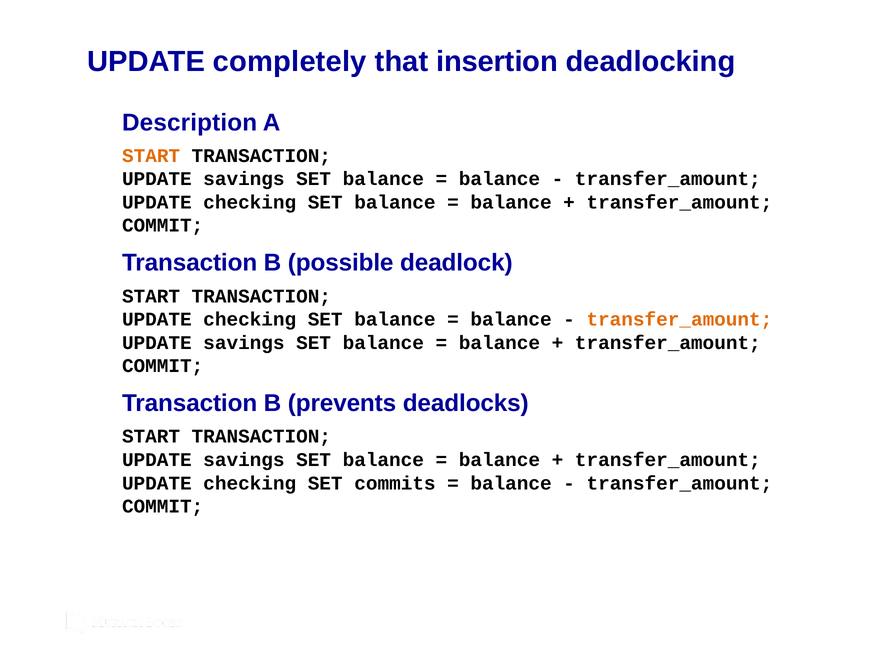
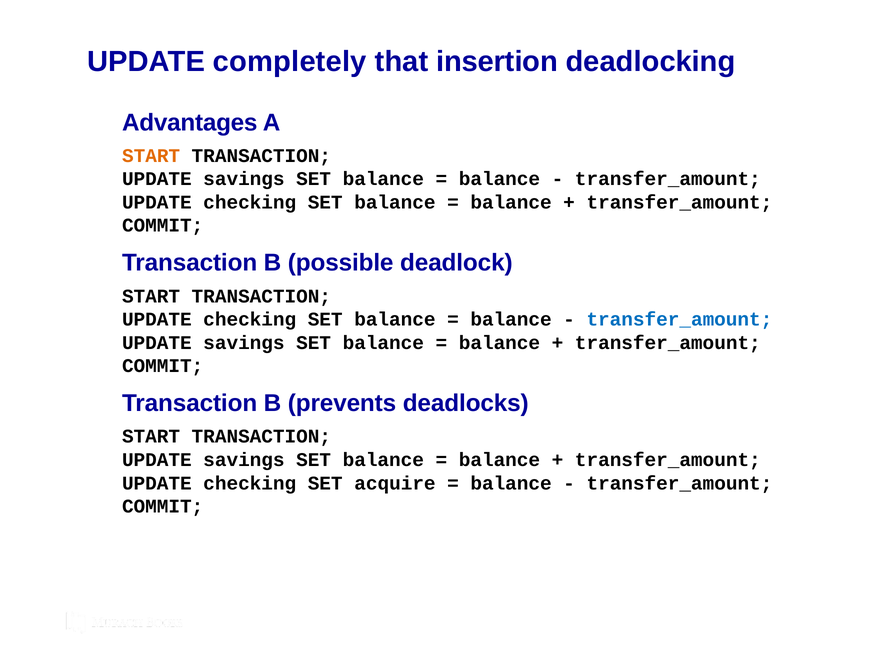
Description: Description -> Advantages
transfer_amount at (679, 320) colour: orange -> blue
commits: commits -> acquire
